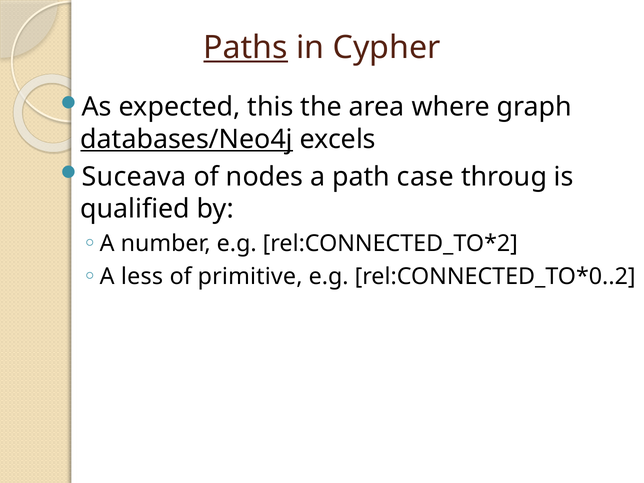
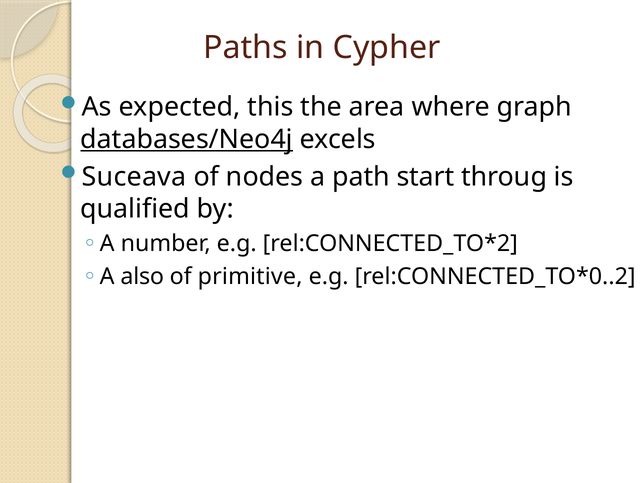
Paths underline: present -> none
case: case -> start
less: less -> also
